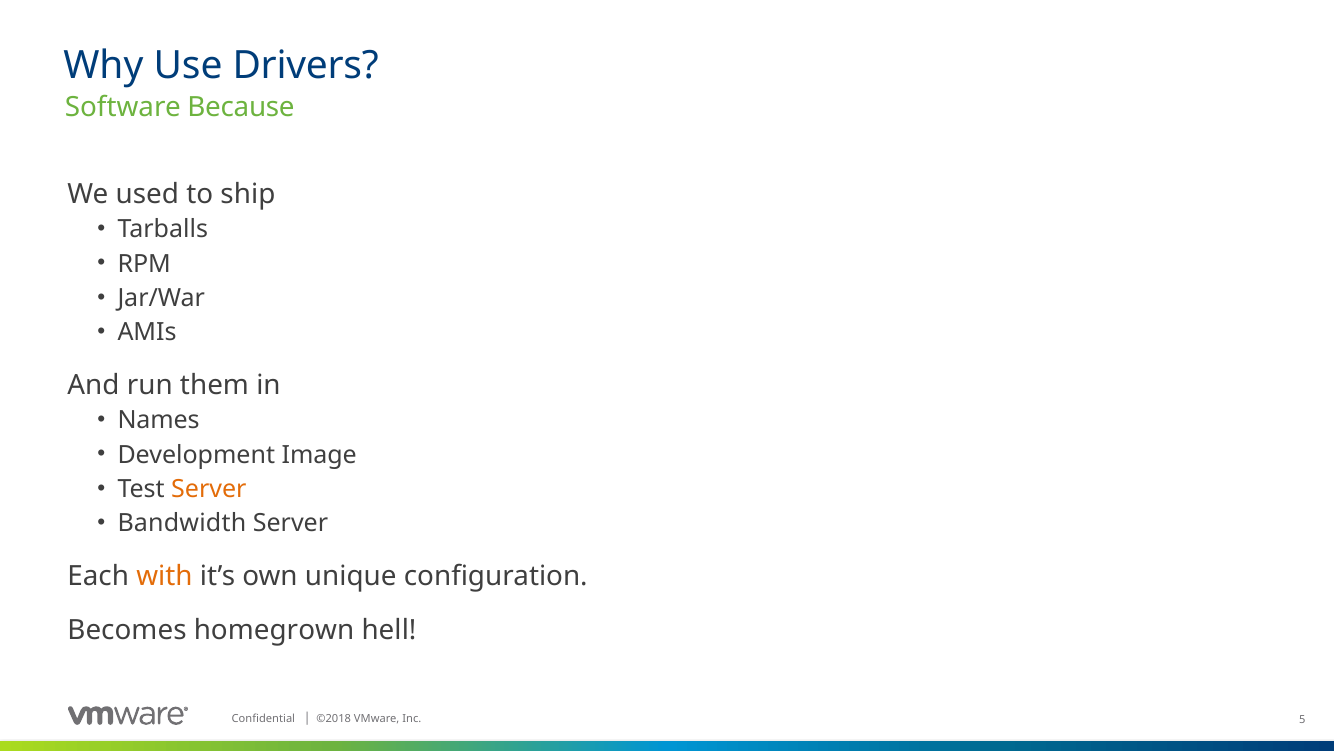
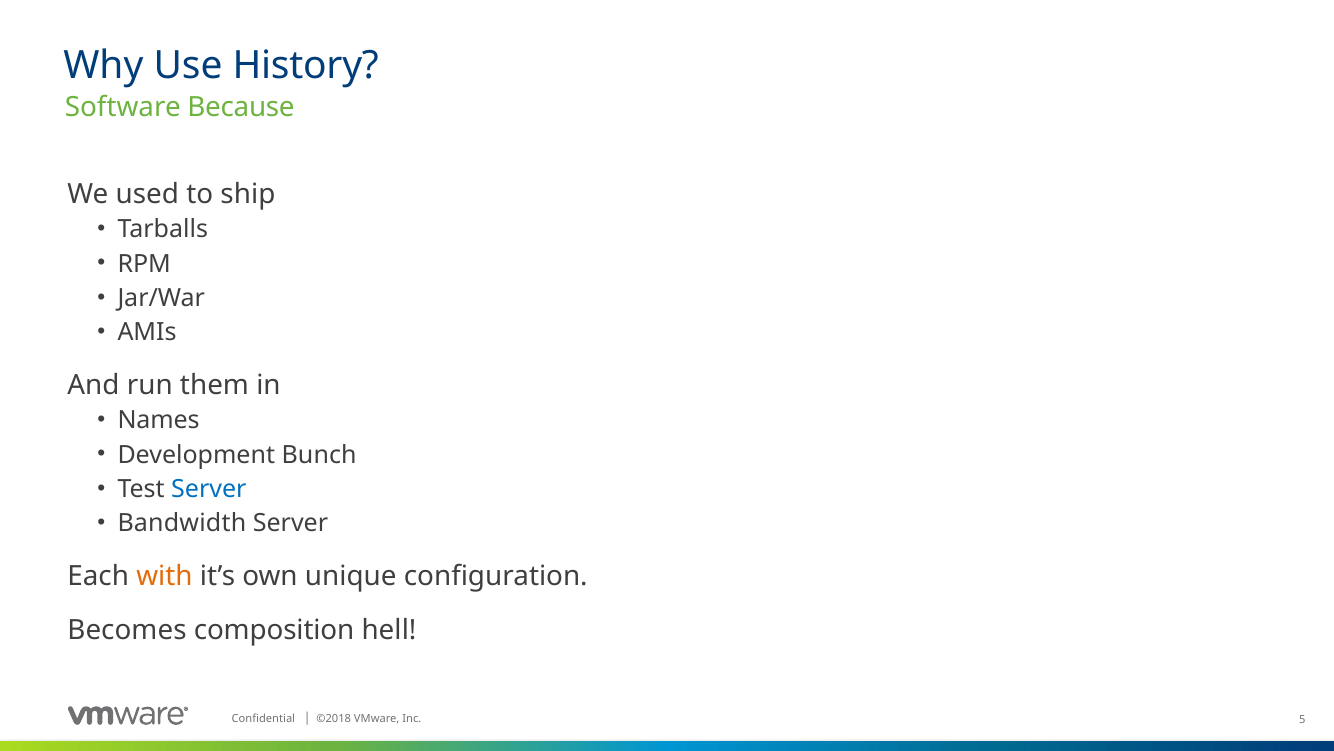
Drivers: Drivers -> History
Image: Image -> Bunch
Server at (209, 489) colour: orange -> blue
homegrown: homegrown -> composition
